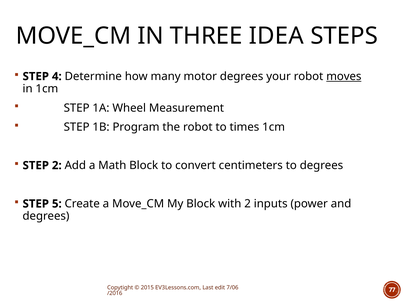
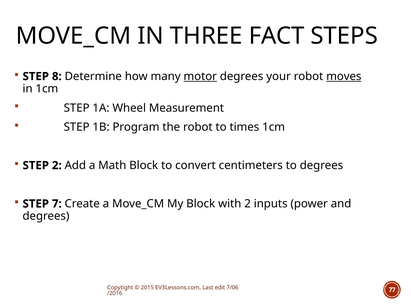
IDEA: IDEA -> FACT
4: 4 -> 8
motor underline: none -> present
5: 5 -> 7
